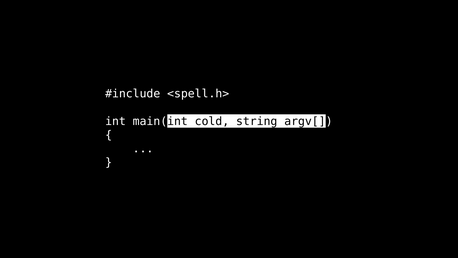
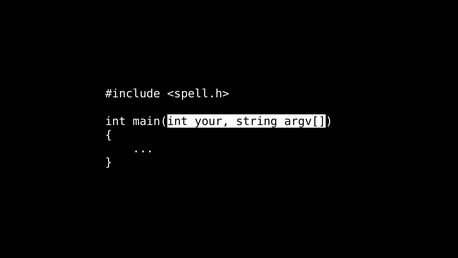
cold: cold -> your
